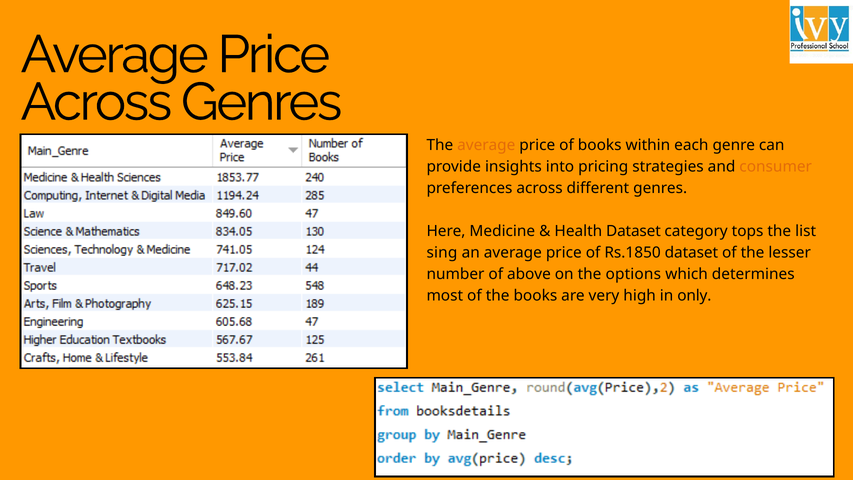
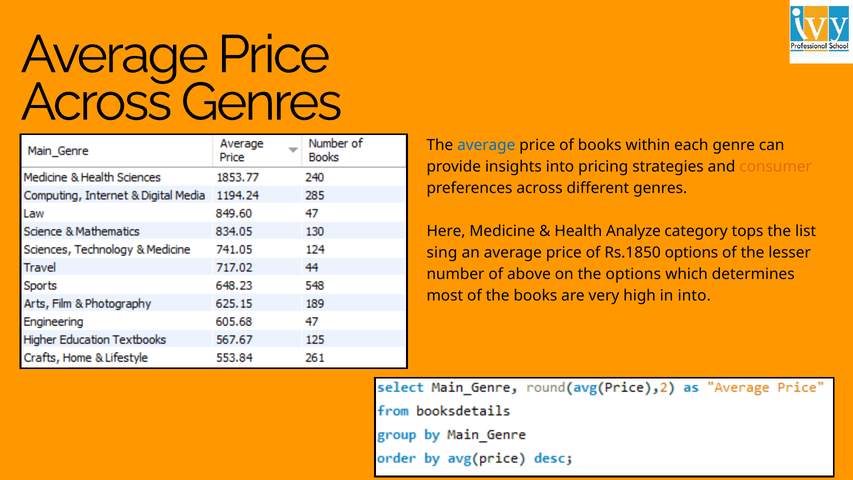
average at (486, 145) colour: orange -> blue
Health Dataset: Dataset -> Analyze
Rs.1850 dataset: dataset -> options
in only: only -> into
